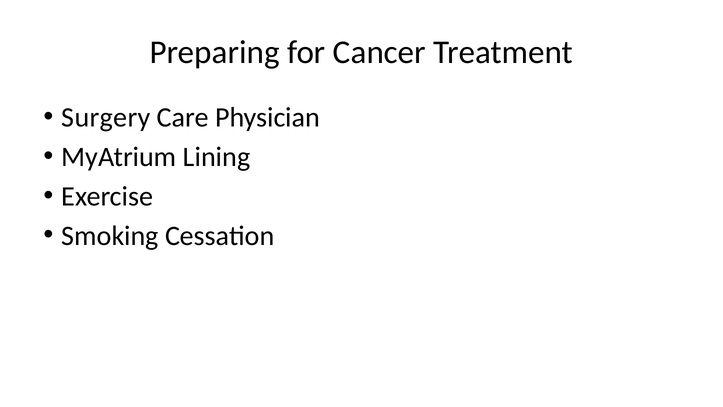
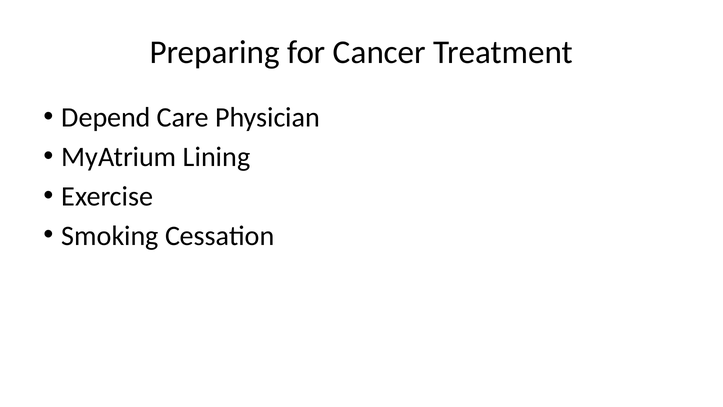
Surgery: Surgery -> Depend
